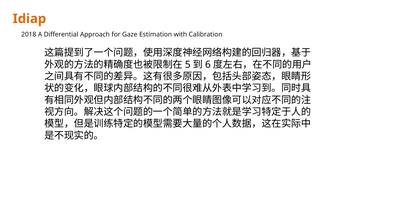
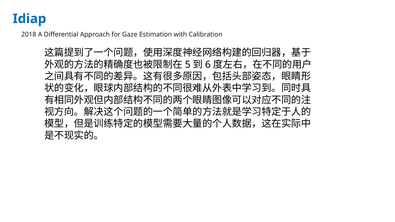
Idiap colour: orange -> blue
